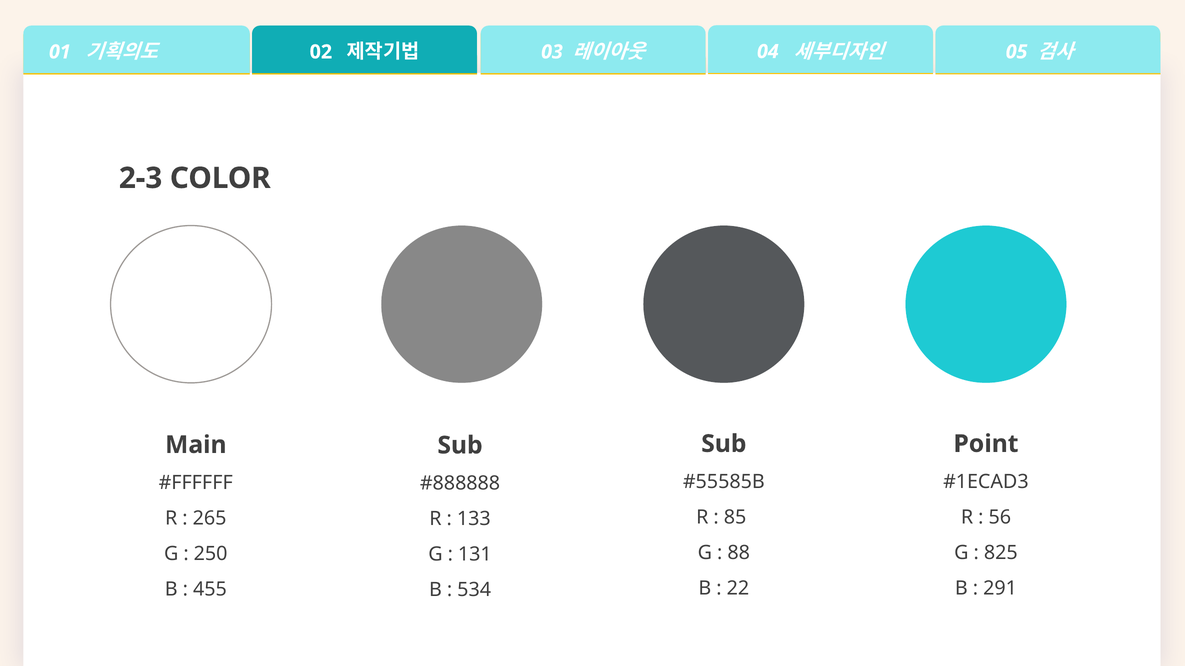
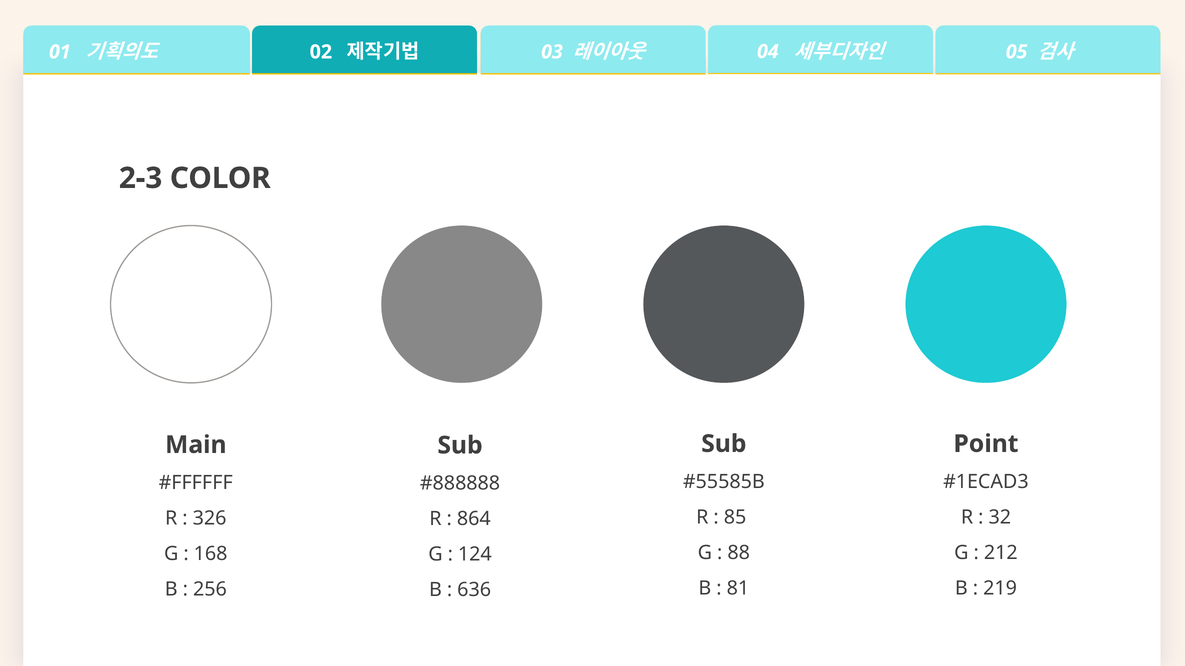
56: 56 -> 32
265: 265 -> 326
133: 133 -> 864
825: 825 -> 212
250: 250 -> 168
131: 131 -> 124
22: 22 -> 81
291: 291 -> 219
455: 455 -> 256
534: 534 -> 636
